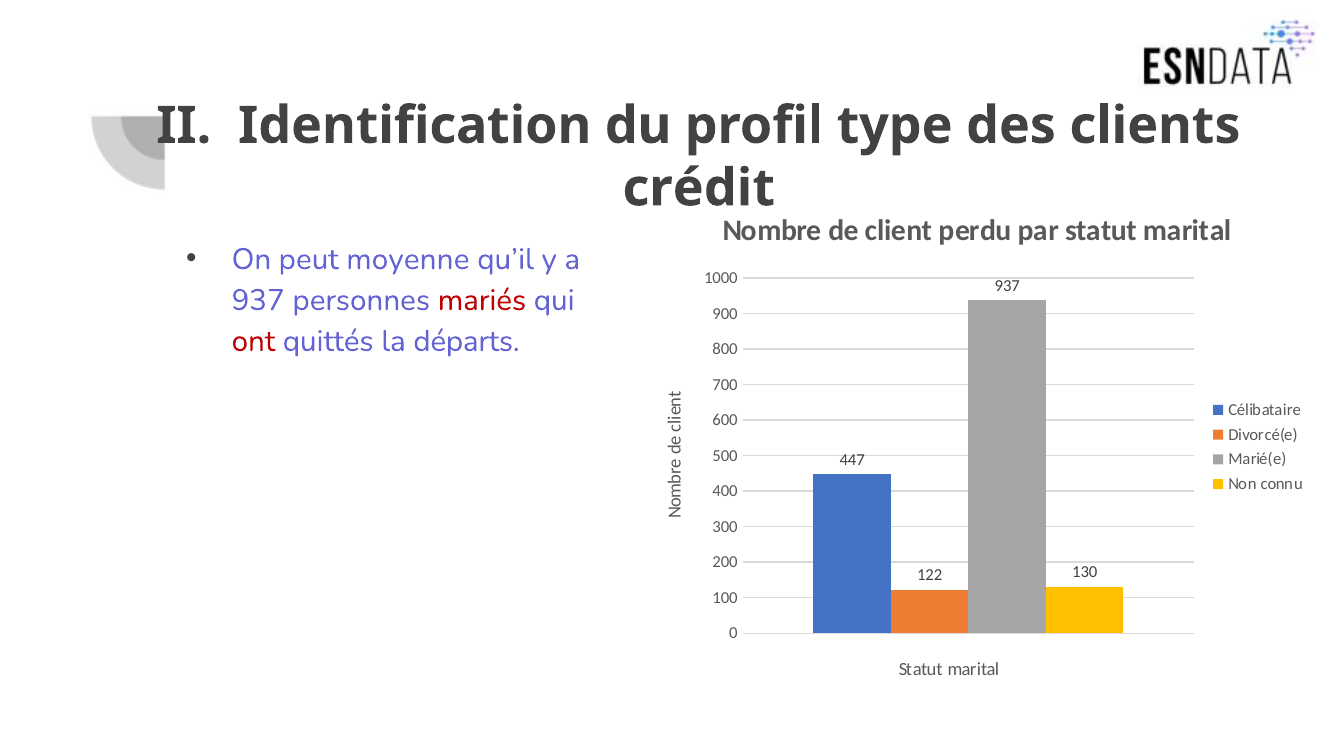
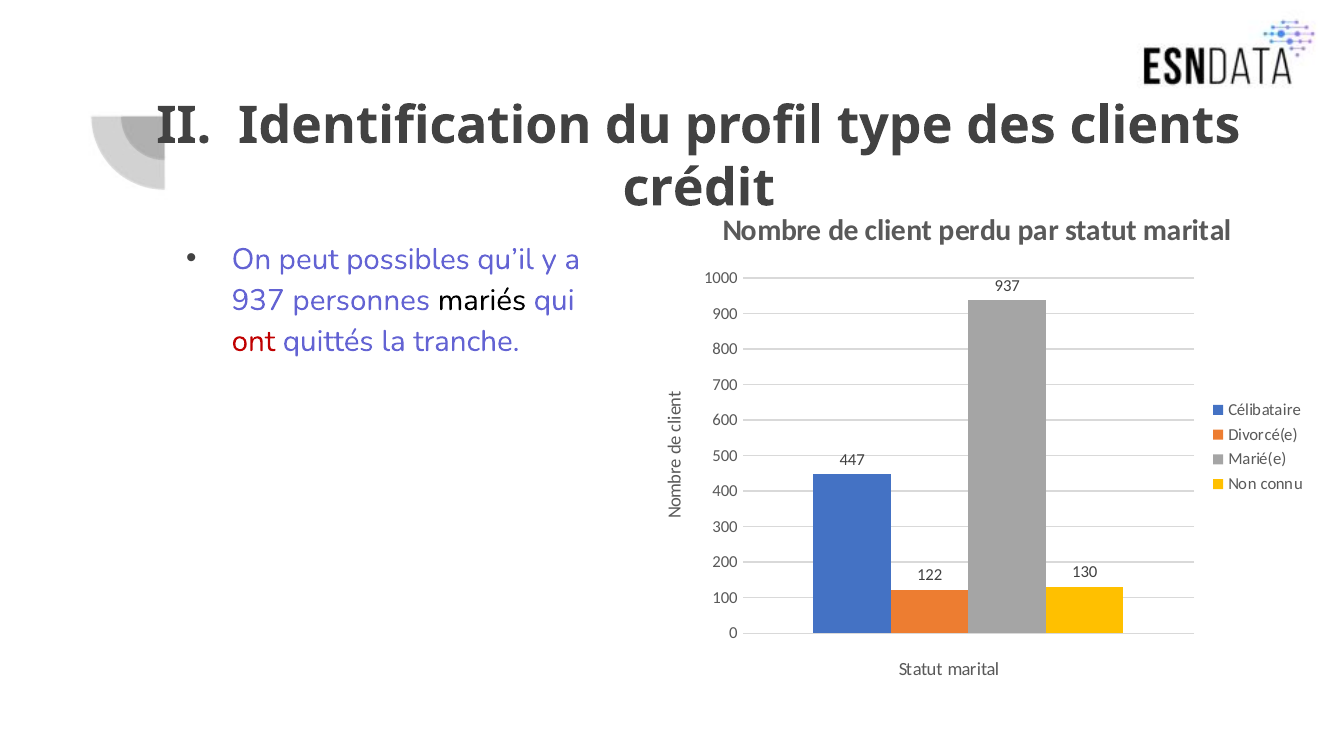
moyenne: moyenne -> possibles
mariés colour: red -> black
départs: départs -> tranche
